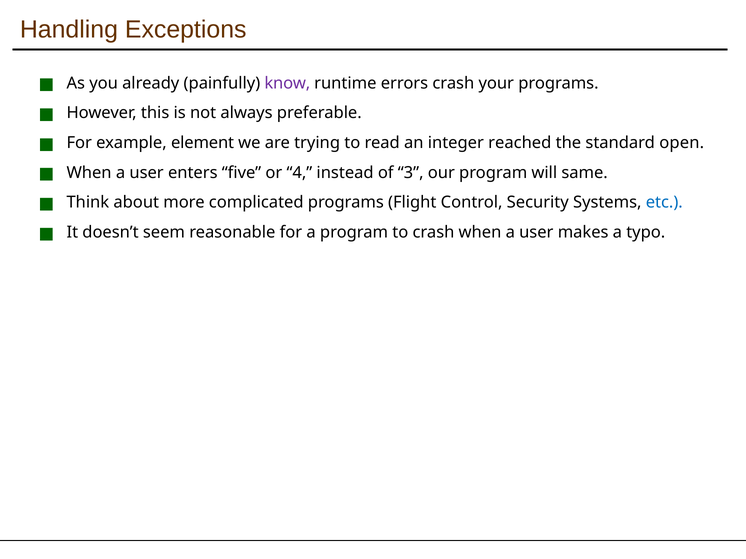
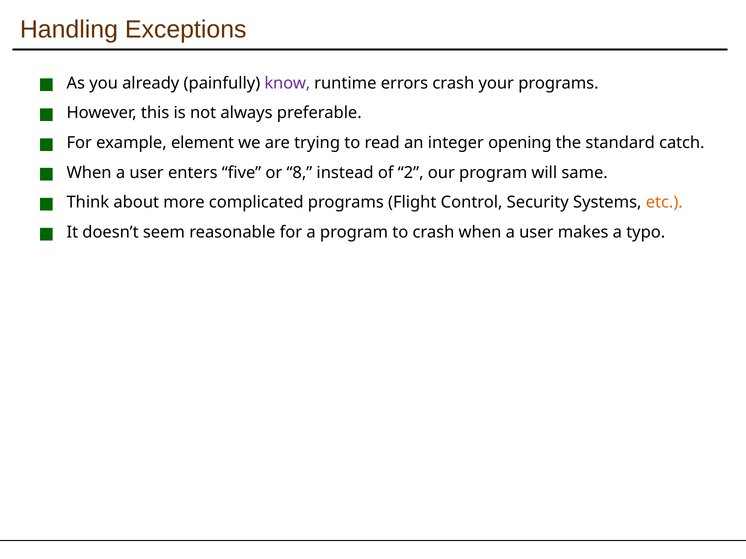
reached: reached -> opening
open: open -> catch
4: 4 -> 8
3: 3 -> 2
etc colour: blue -> orange
